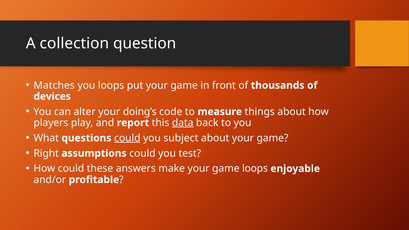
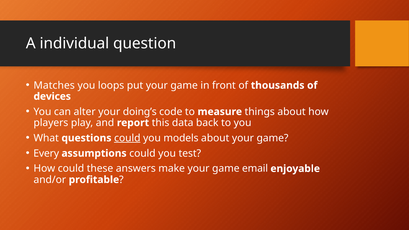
collection: collection -> individual
data underline: present -> none
subject: subject -> models
Right: Right -> Every
game loops: loops -> email
